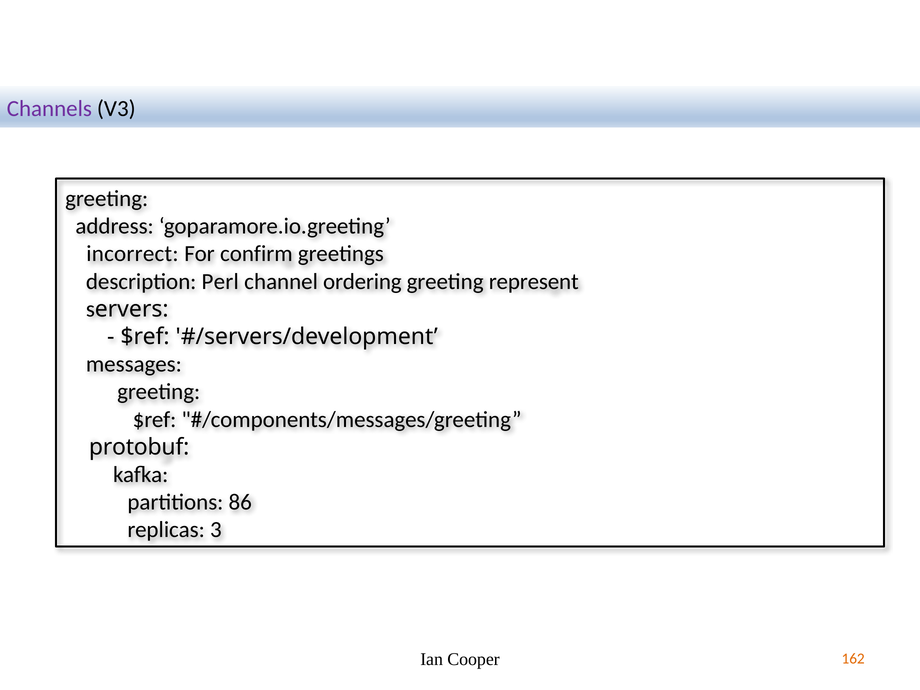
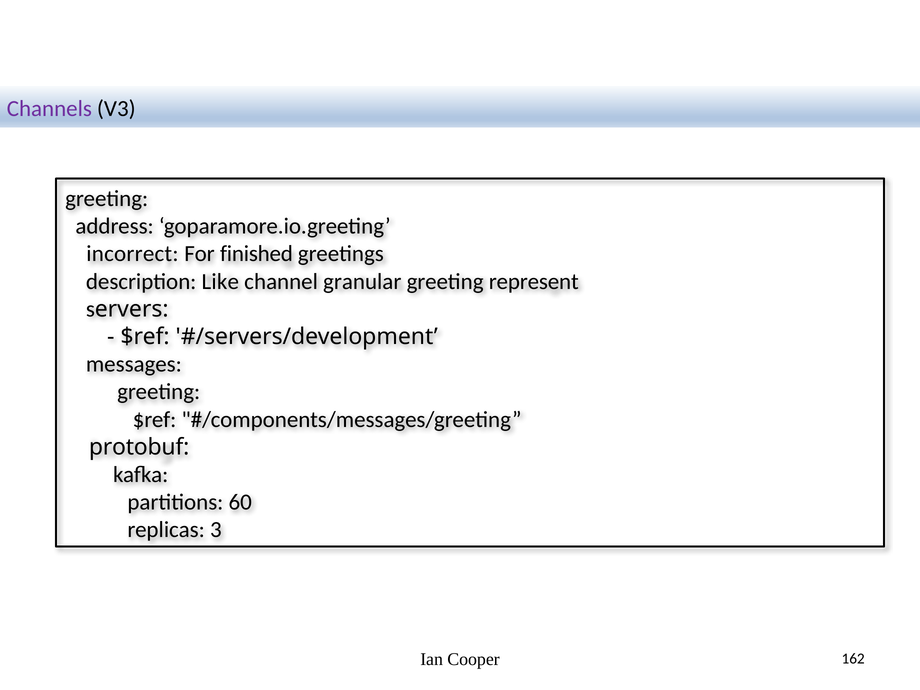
confirm: confirm -> finished
Perl: Perl -> Like
ordering: ordering -> granular
86: 86 -> 60
162 colour: orange -> black
